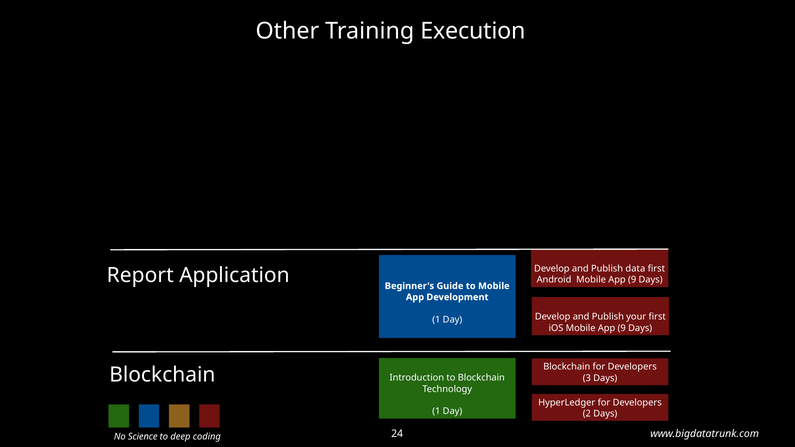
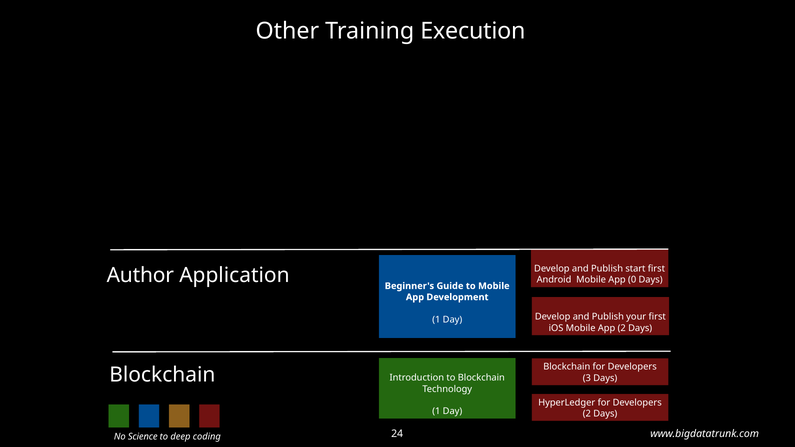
data: data -> start
Report: Report -> Author
Android Mobile App 9: 9 -> 0
iOS Mobile App 9: 9 -> 2
